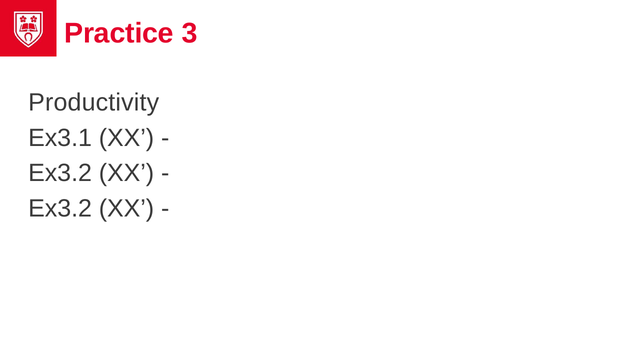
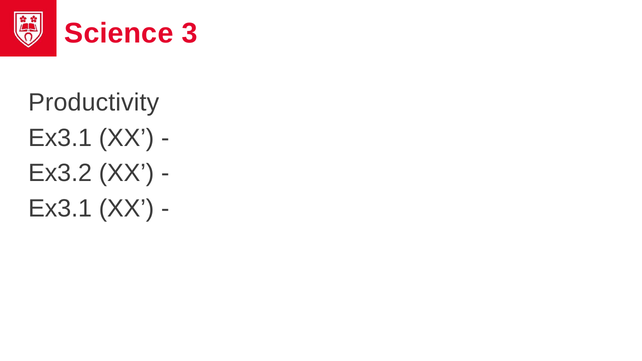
Practice: Practice -> Science
Ex3.2 at (60, 209): Ex3.2 -> Ex3.1
